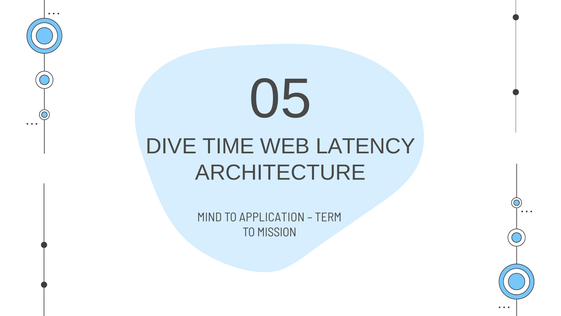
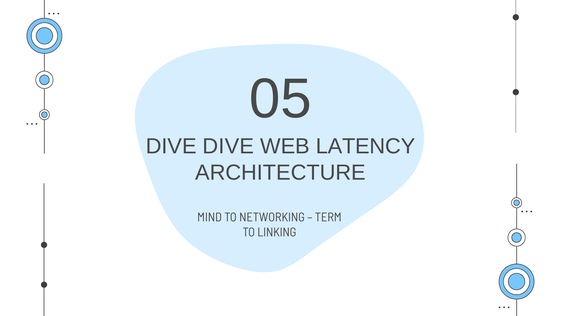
DIVE TIME: TIME -> DIVE
APPLICATION: APPLICATION -> NETWORKING
MISSION: MISSION -> LINKING
